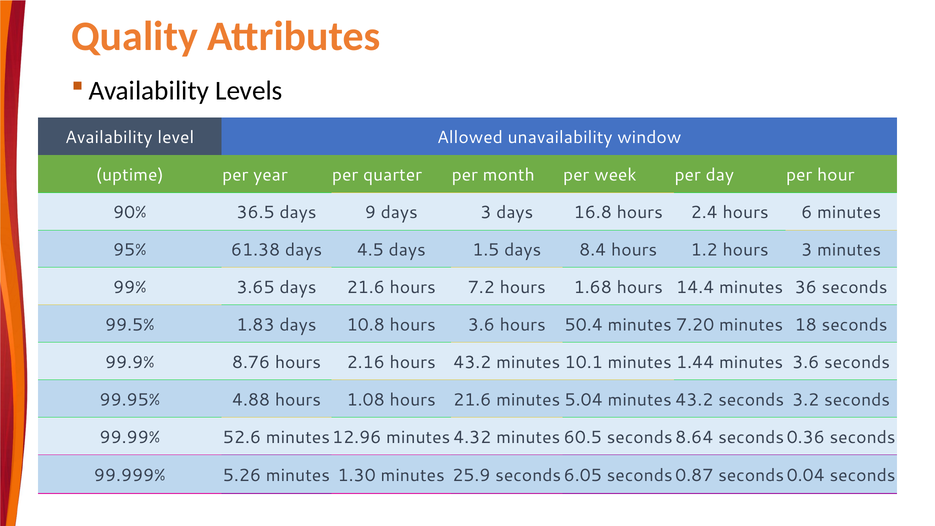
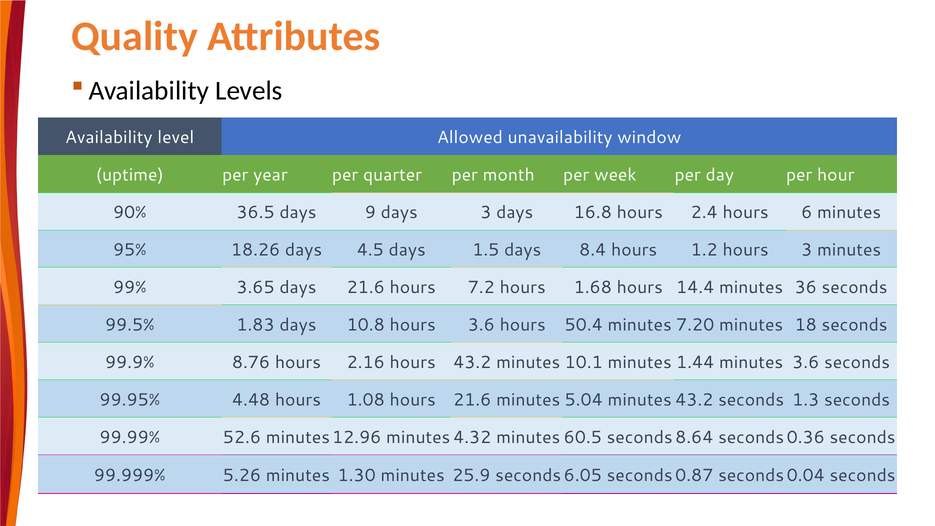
61.38: 61.38 -> 18.26
4.88: 4.88 -> 4.48
3.2: 3.2 -> 1.3
